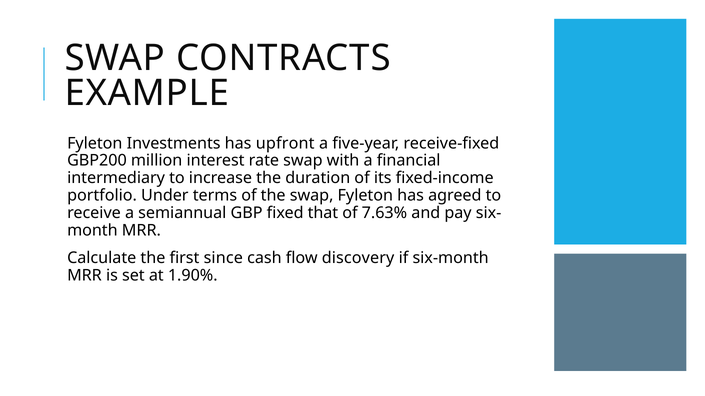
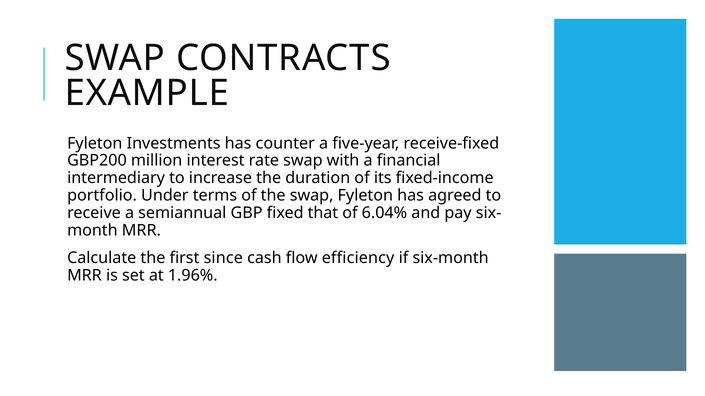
upfront: upfront -> counter
7.63%: 7.63% -> 6.04%
discovery: discovery -> efficiency
1.90%: 1.90% -> 1.96%
